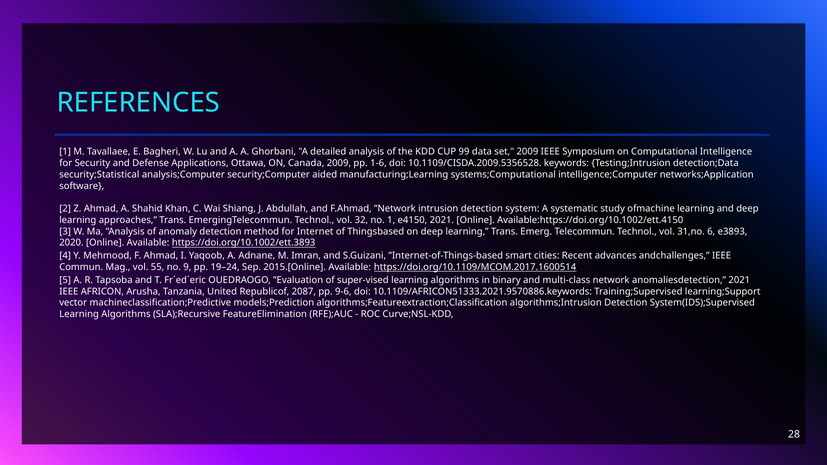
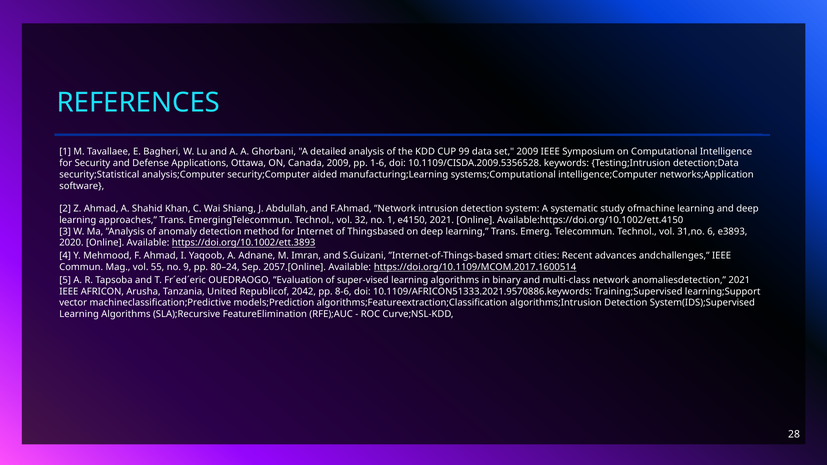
19–24: 19–24 -> 80–24
2015.[Online: 2015.[Online -> 2057.[Online
2087: 2087 -> 2042
9-6: 9-6 -> 8-6
